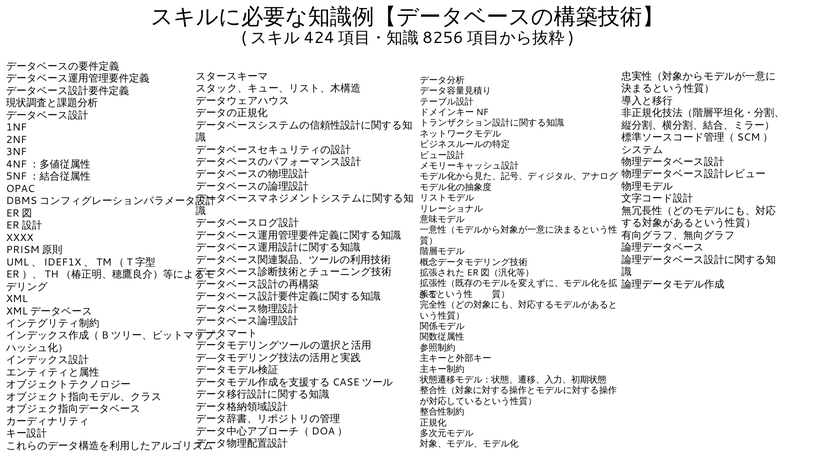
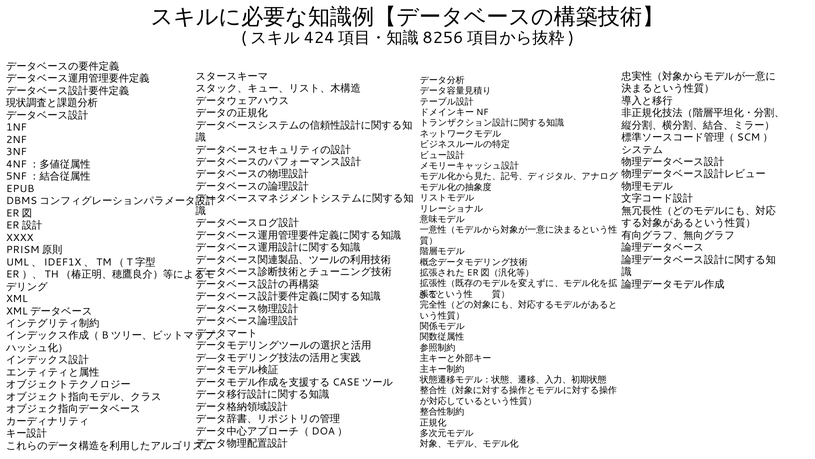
OPAC: OPAC -> EPUB
